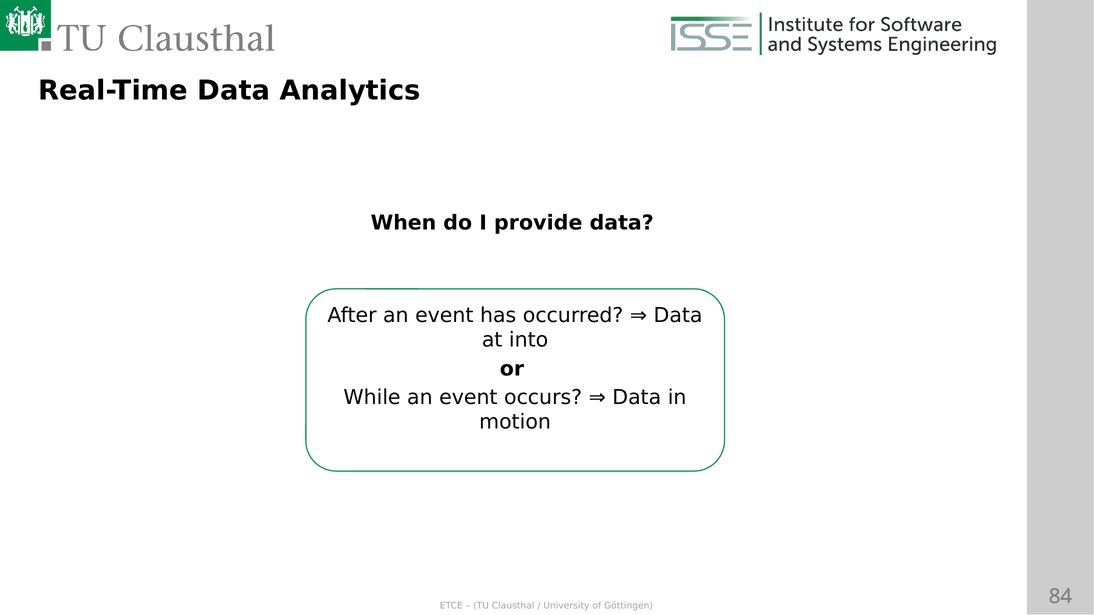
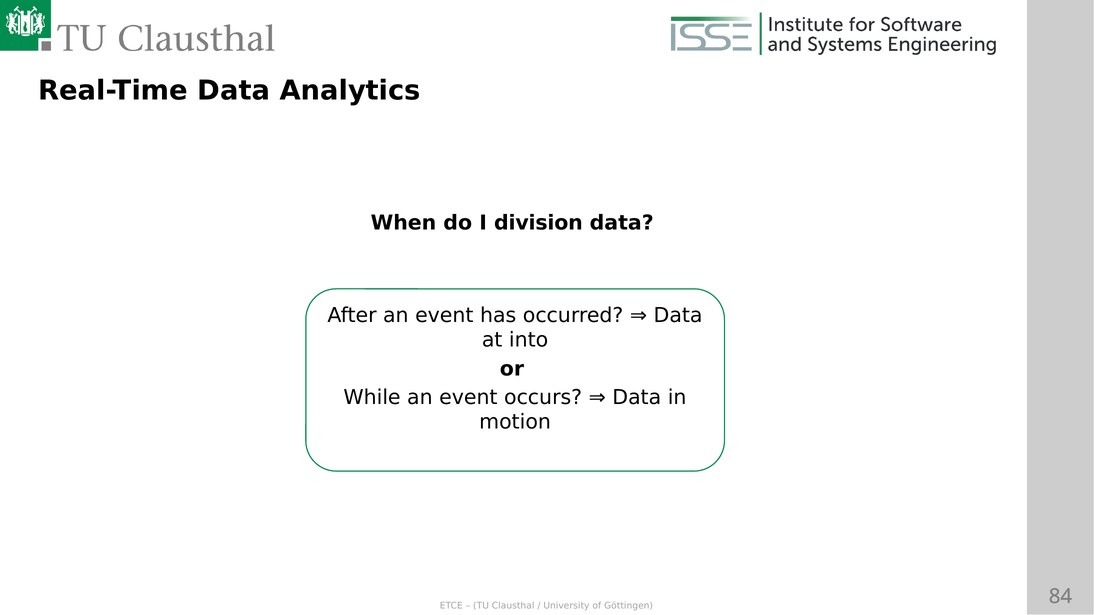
provide: provide -> division
